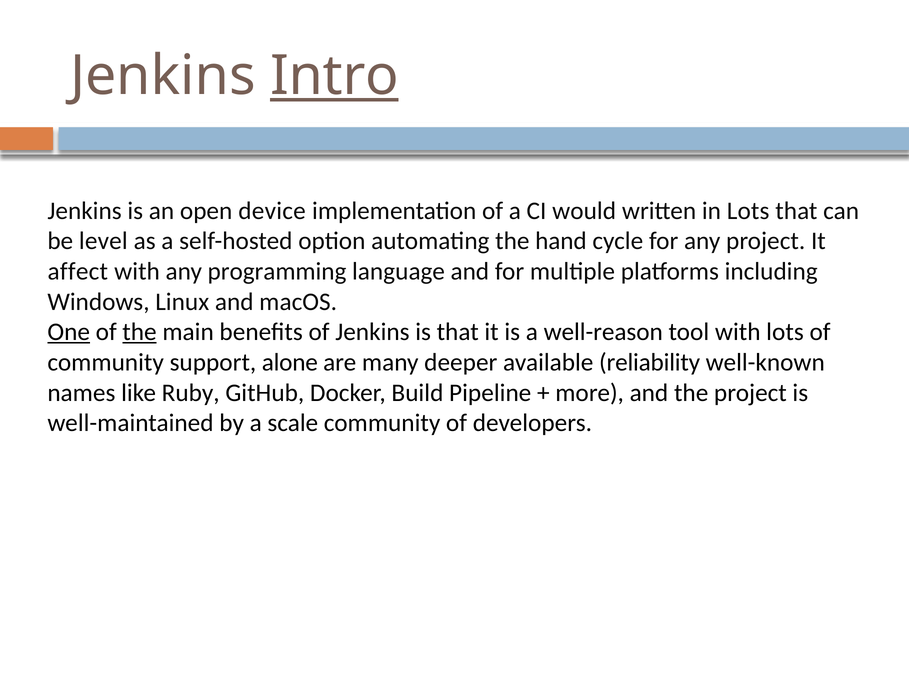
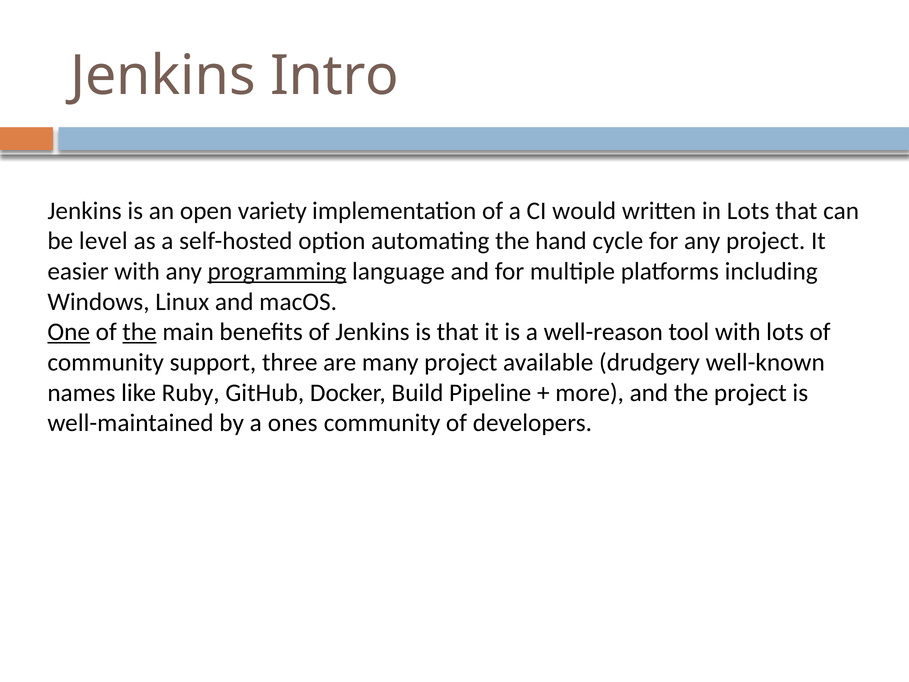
Intro underline: present -> none
device: device -> variety
affect: affect -> easier
programming underline: none -> present
alone: alone -> three
many deeper: deeper -> project
reliability: reliability -> drudgery
scale: scale -> ones
